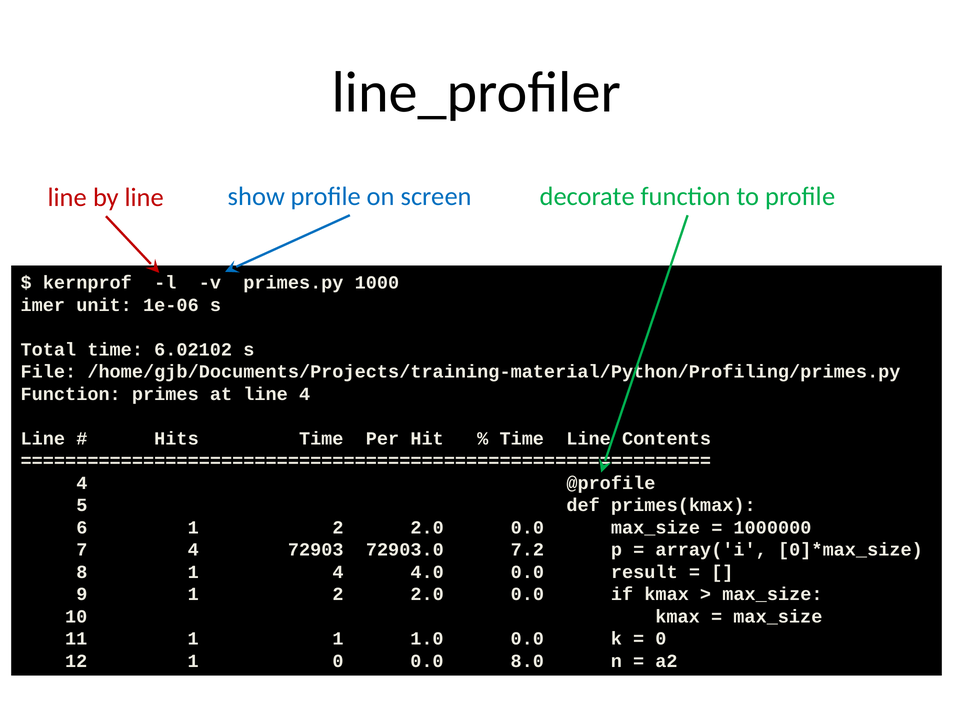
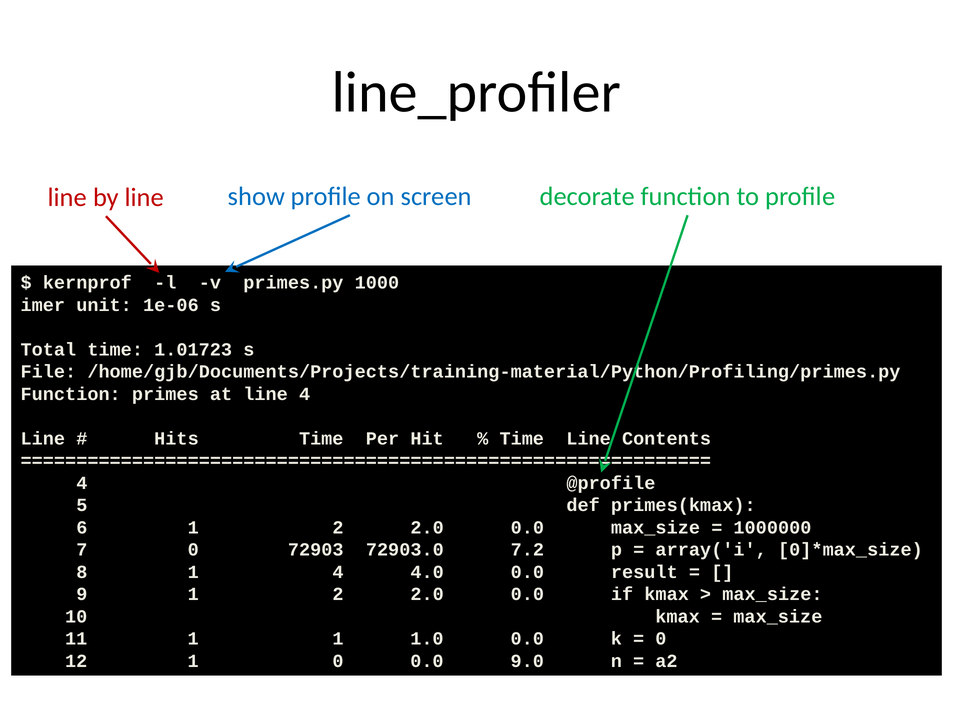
6.02102: 6.02102 -> 1.01723
7 4: 4 -> 0
8.0: 8.0 -> 9.0
